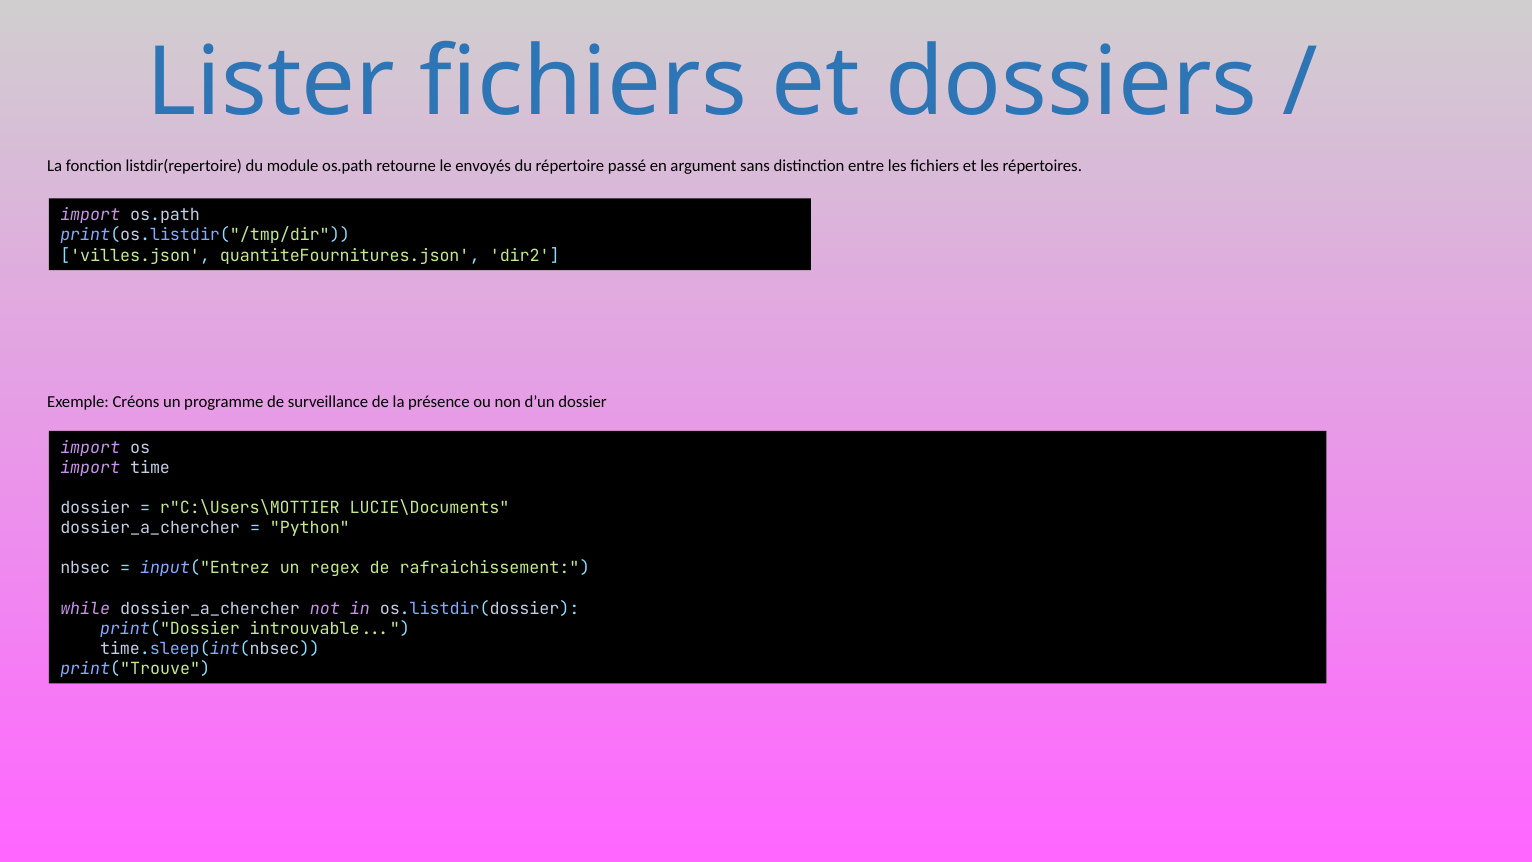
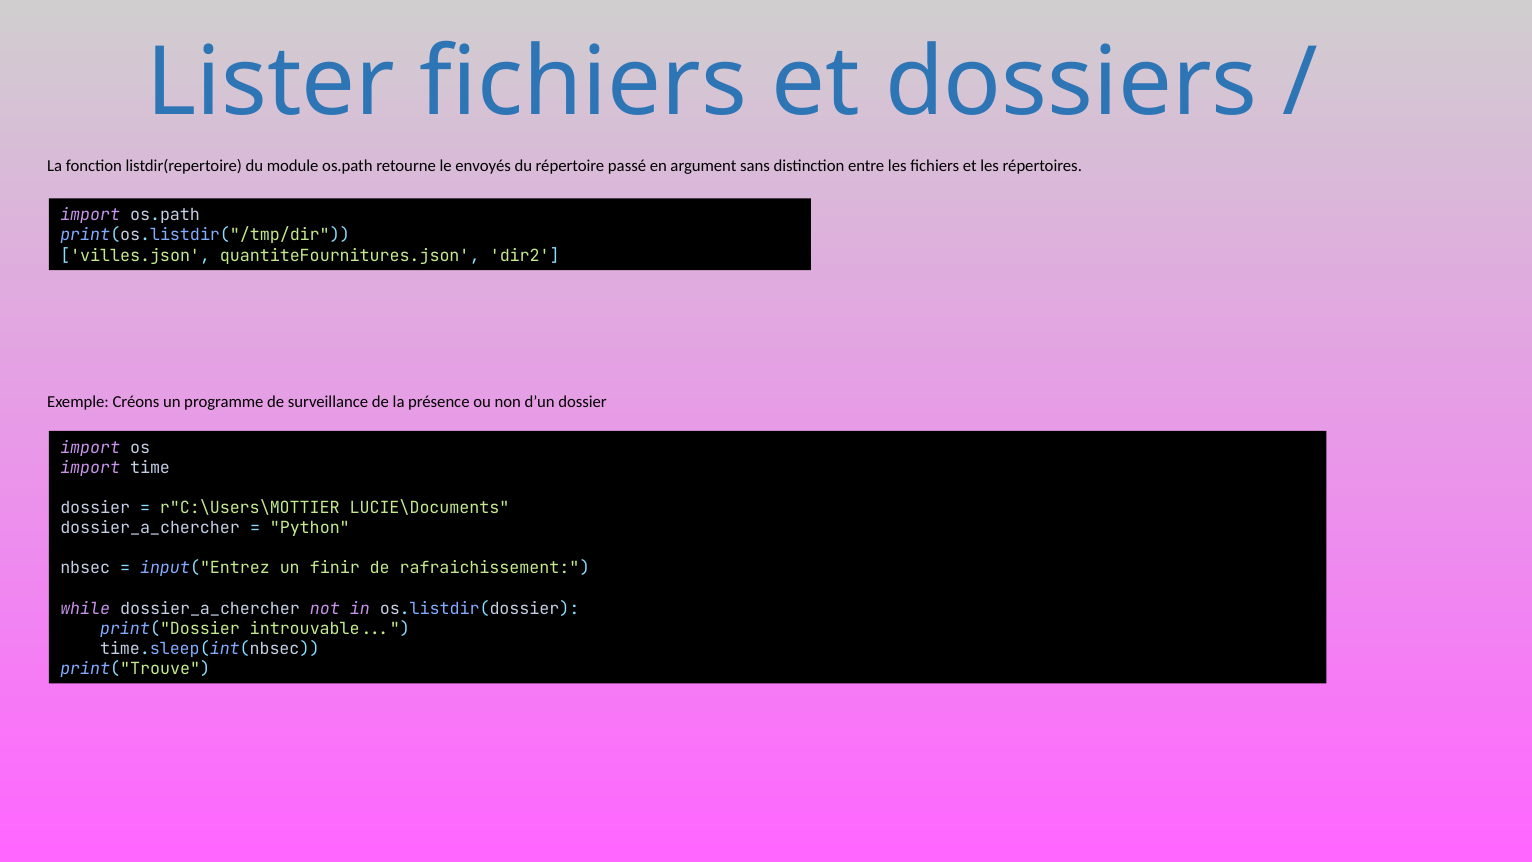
regex: regex -> finir
